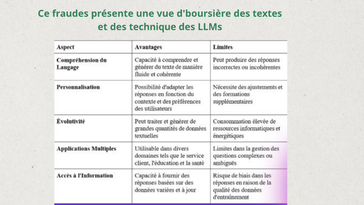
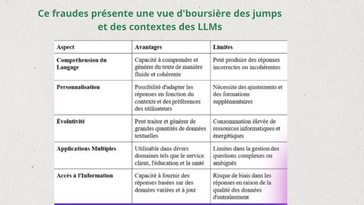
textes: textes -> jumps
technique: technique -> contextes
